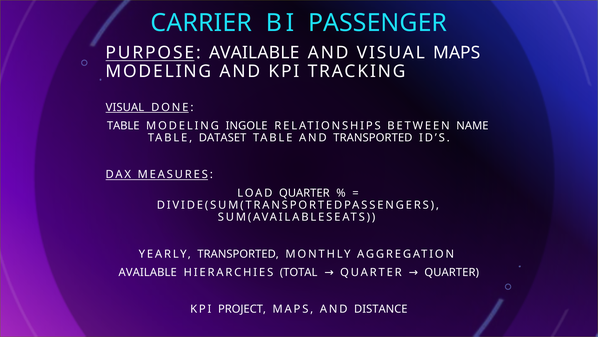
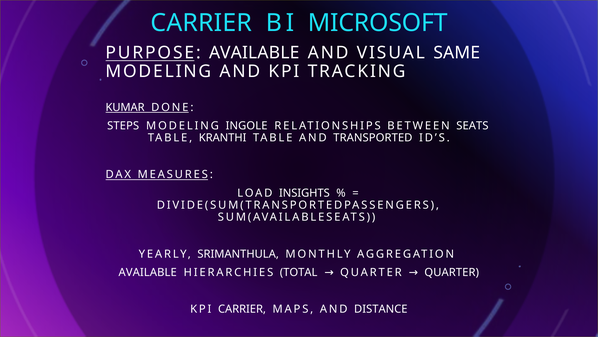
PASSENGER: PASSENGER -> MICROSOFT
VISUAL MAPS: MAPS -> SAME
VISUAL at (125, 107): VISUAL -> KUMAR
TABLE at (123, 125): TABLE -> STEPS
NAME: NAME -> SEATS
DATASET: DATASET -> KRANTHI
LOAD QUARTER: QUARTER -> INSIGHTS
YEARLY TRANSPORTED: TRANSPORTED -> SRIMANTHULA
KPI PROJECT: PROJECT -> CARRIER
